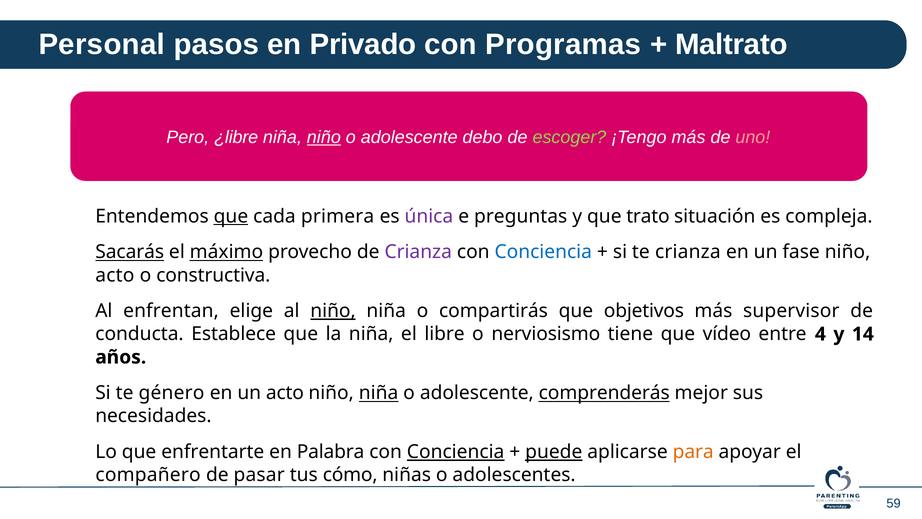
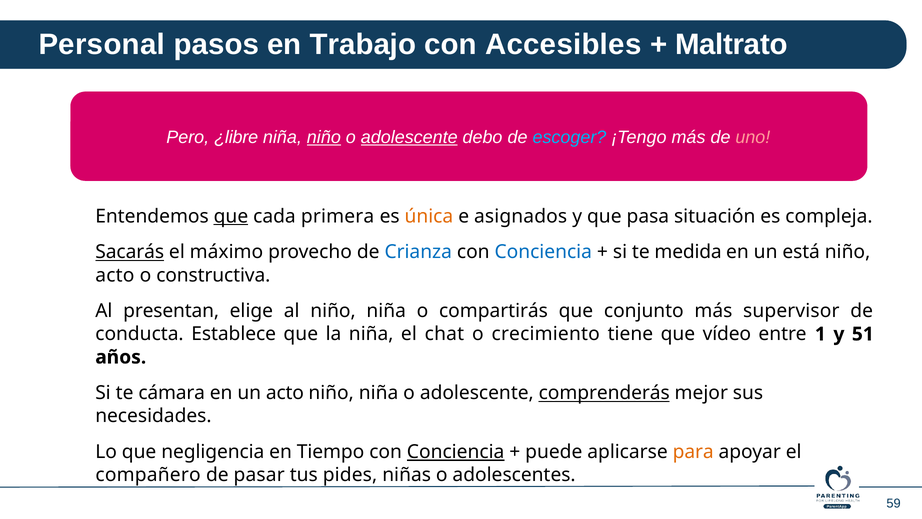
Privado: Privado -> Trabajo
Programas: Programas -> Accesibles
adolescente at (409, 137) underline: none -> present
escoger colour: light green -> light blue
única colour: purple -> orange
preguntas: preguntas -> asignados
trato: trato -> pasa
máximo underline: present -> none
Crianza at (418, 252) colour: purple -> blue
te crianza: crianza -> medida
fase: fase -> está
enfrentan: enfrentan -> presentan
niño at (333, 311) underline: present -> none
objetivos: objetivos -> conjunto
libre: libre -> chat
nerviosismo: nerviosismo -> crecimiento
4: 4 -> 1
14: 14 -> 51
género: género -> cámara
niña at (379, 393) underline: present -> none
enfrentarte: enfrentarte -> negligencia
Palabra: Palabra -> Tiempo
puede underline: present -> none
cómo: cómo -> pides
